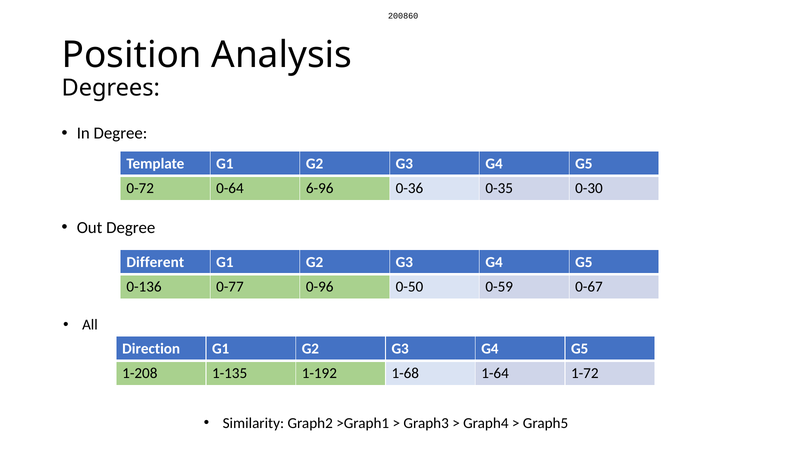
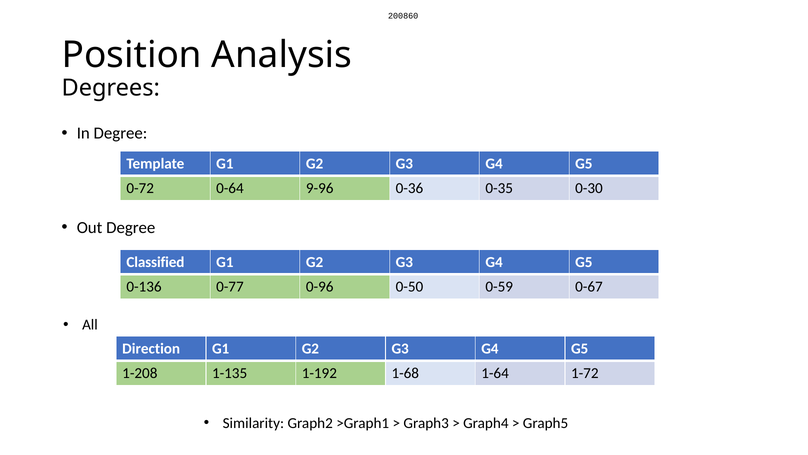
6-96: 6-96 -> 9-96
Different: Different -> Classified
